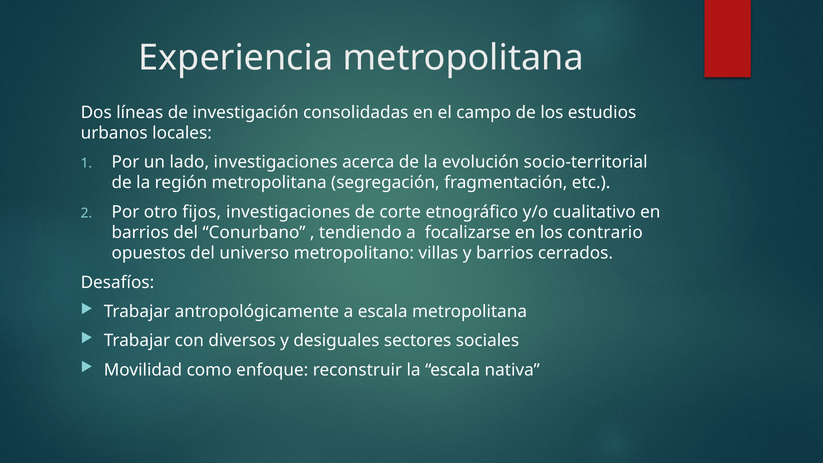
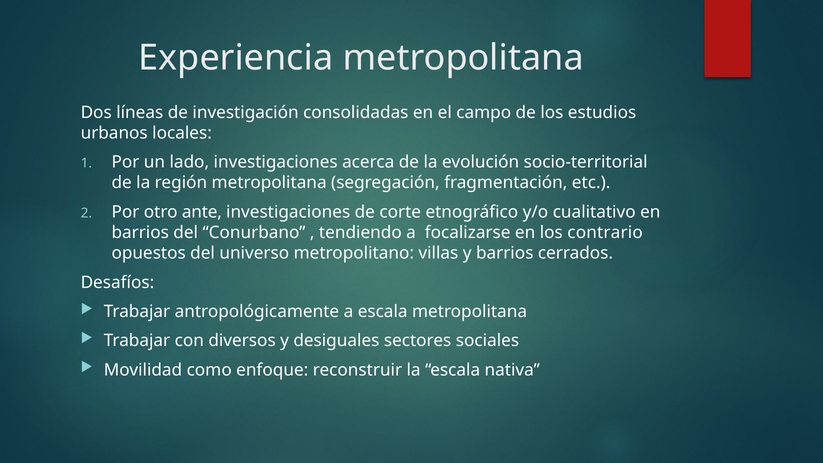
fijos: fijos -> ante
